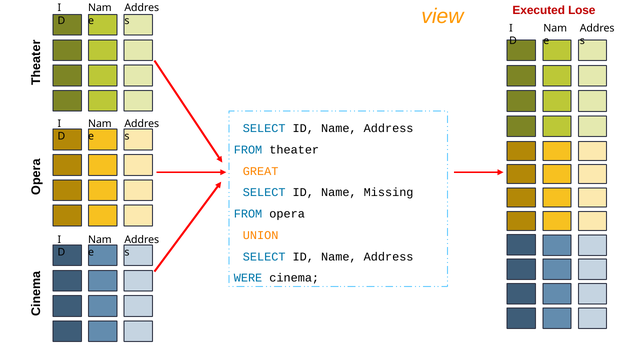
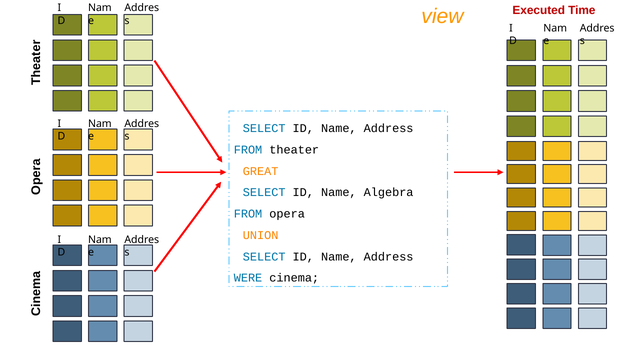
Lose: Lose -> Time
Missing: Missing -> Algebra
